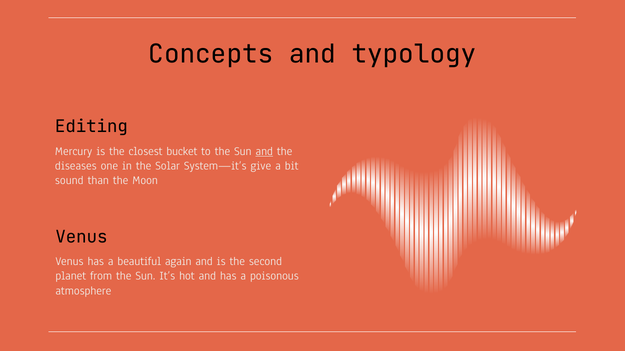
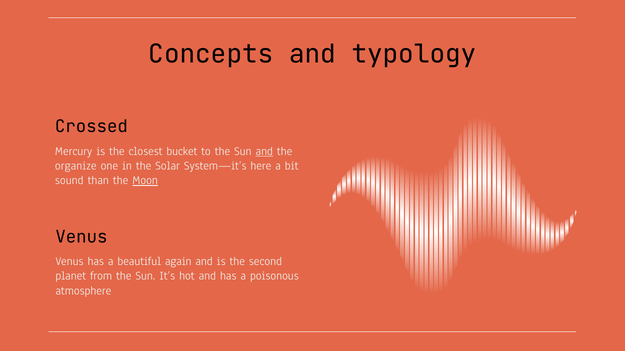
Editing: Editing -> Crossed
diseases: diseases -> organize
give: give -> here
Moon underline: none -> present
